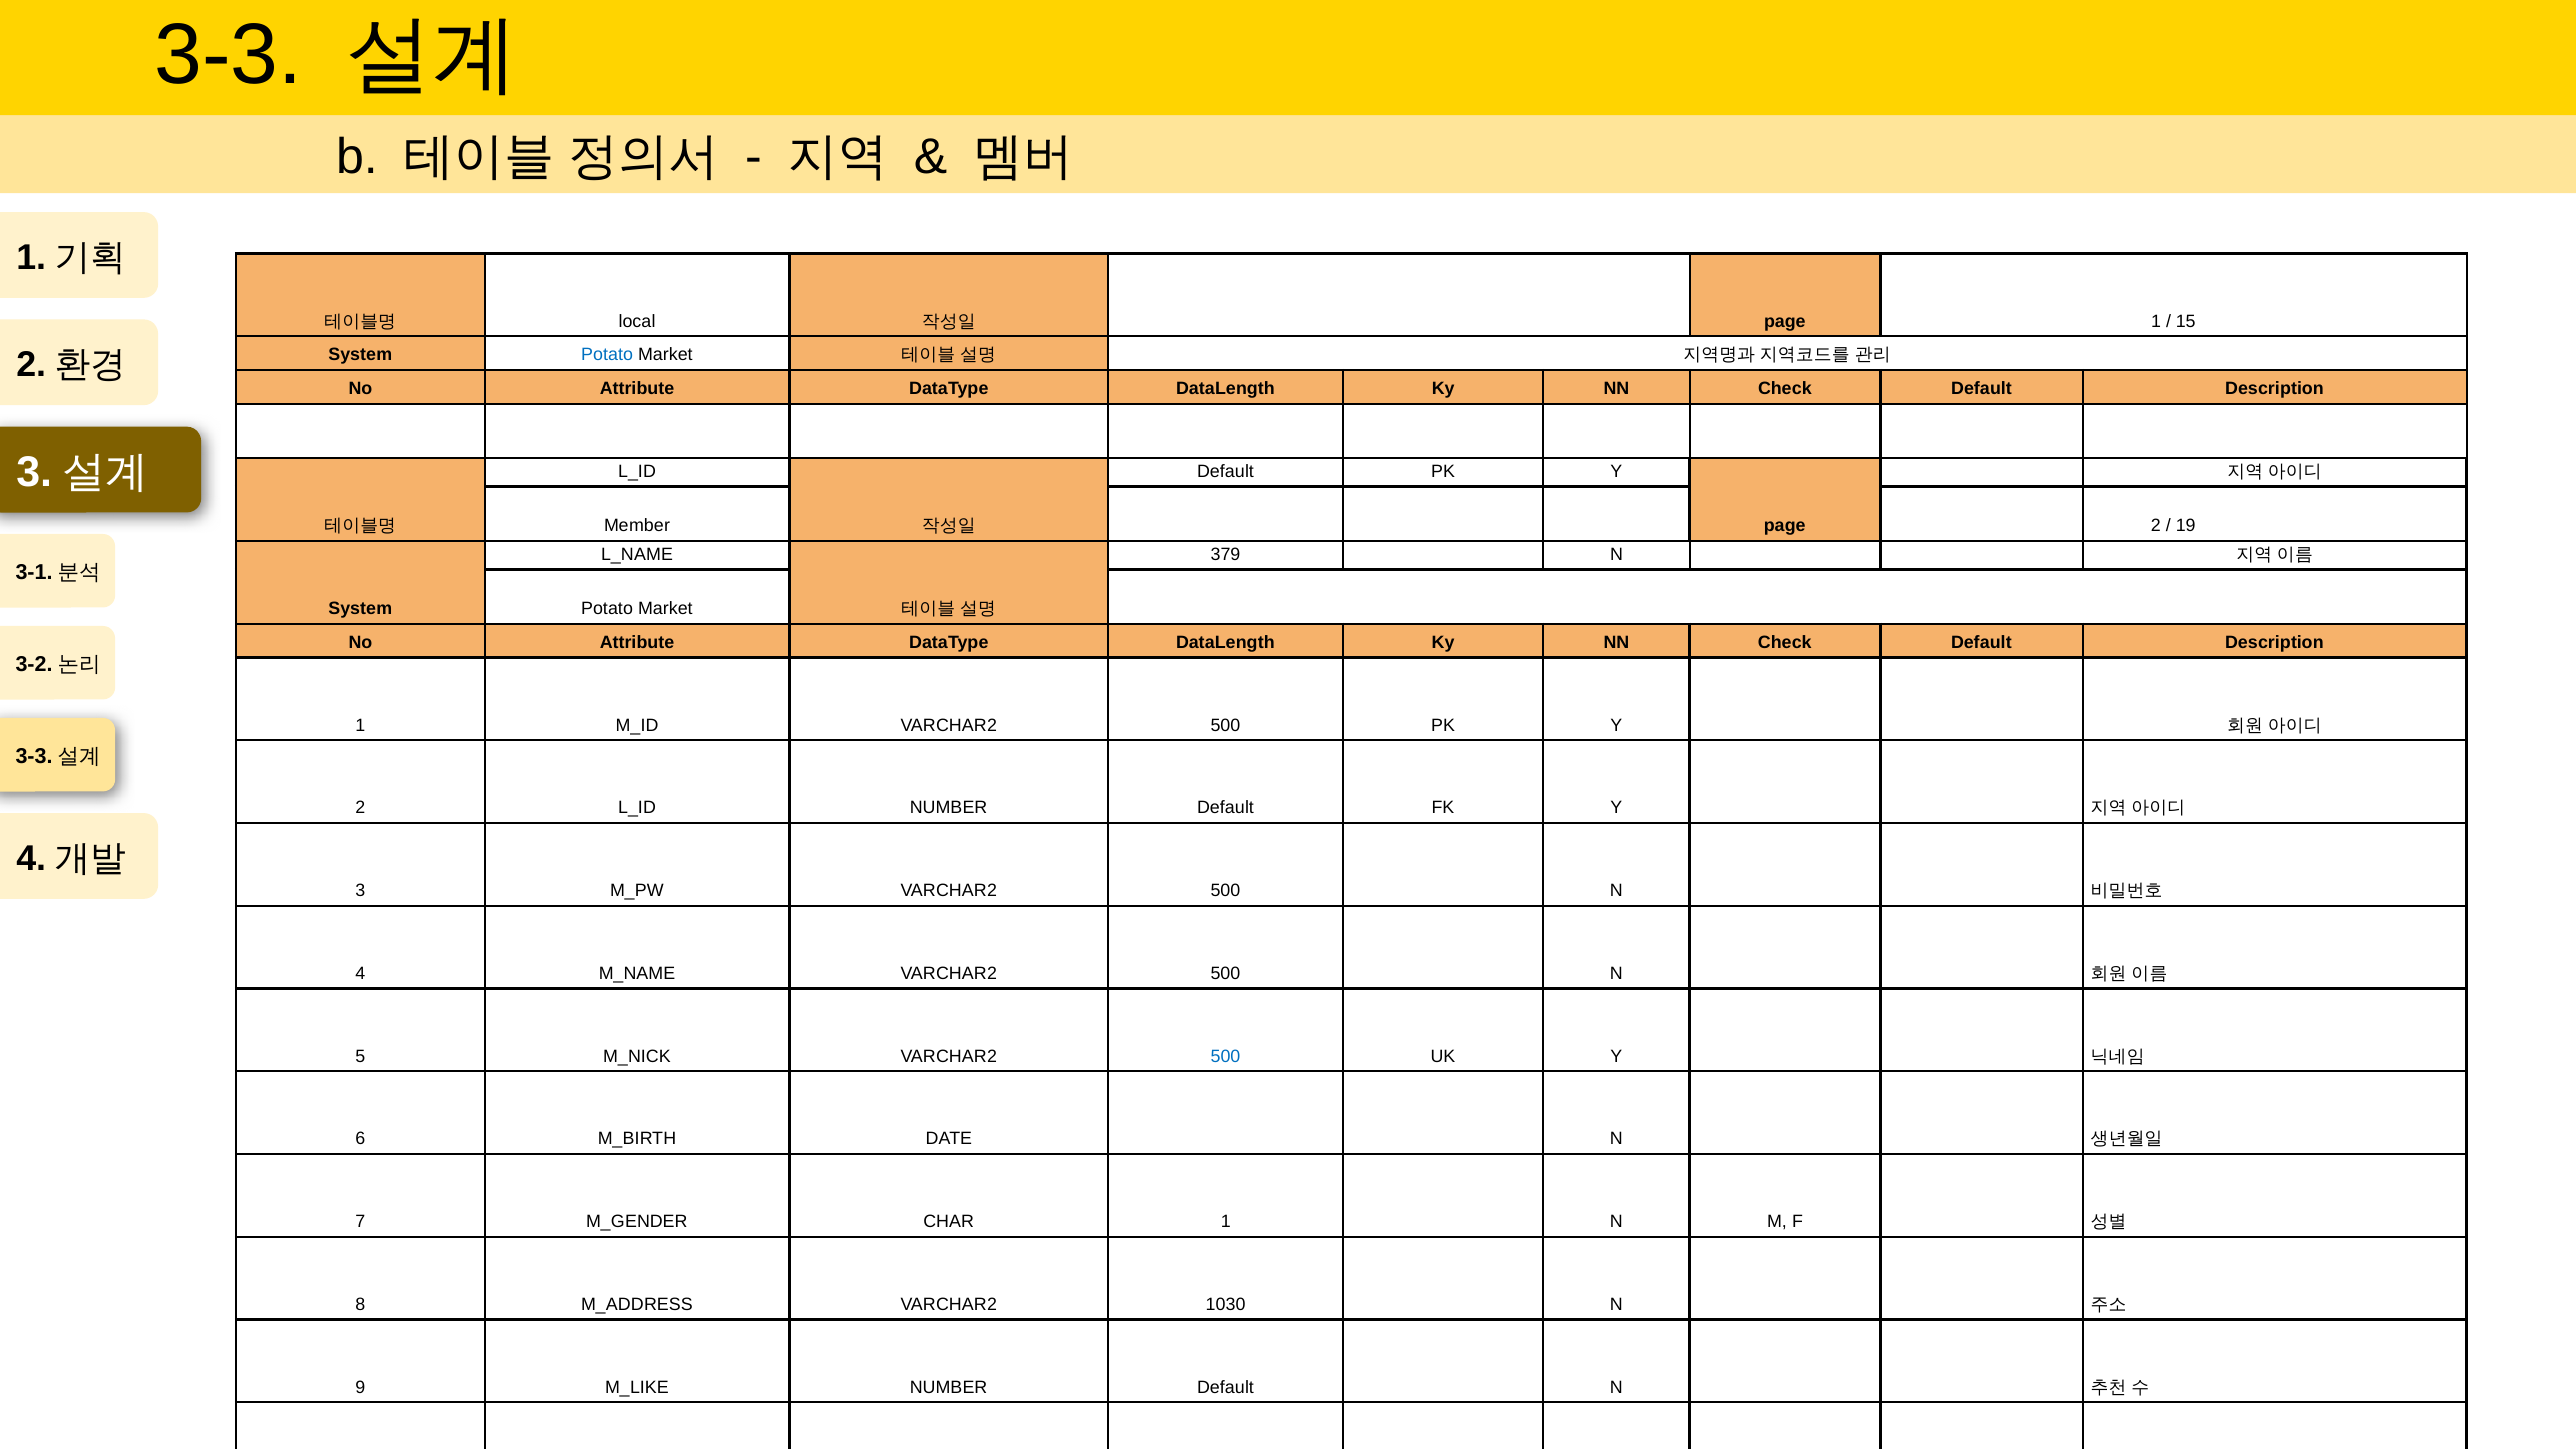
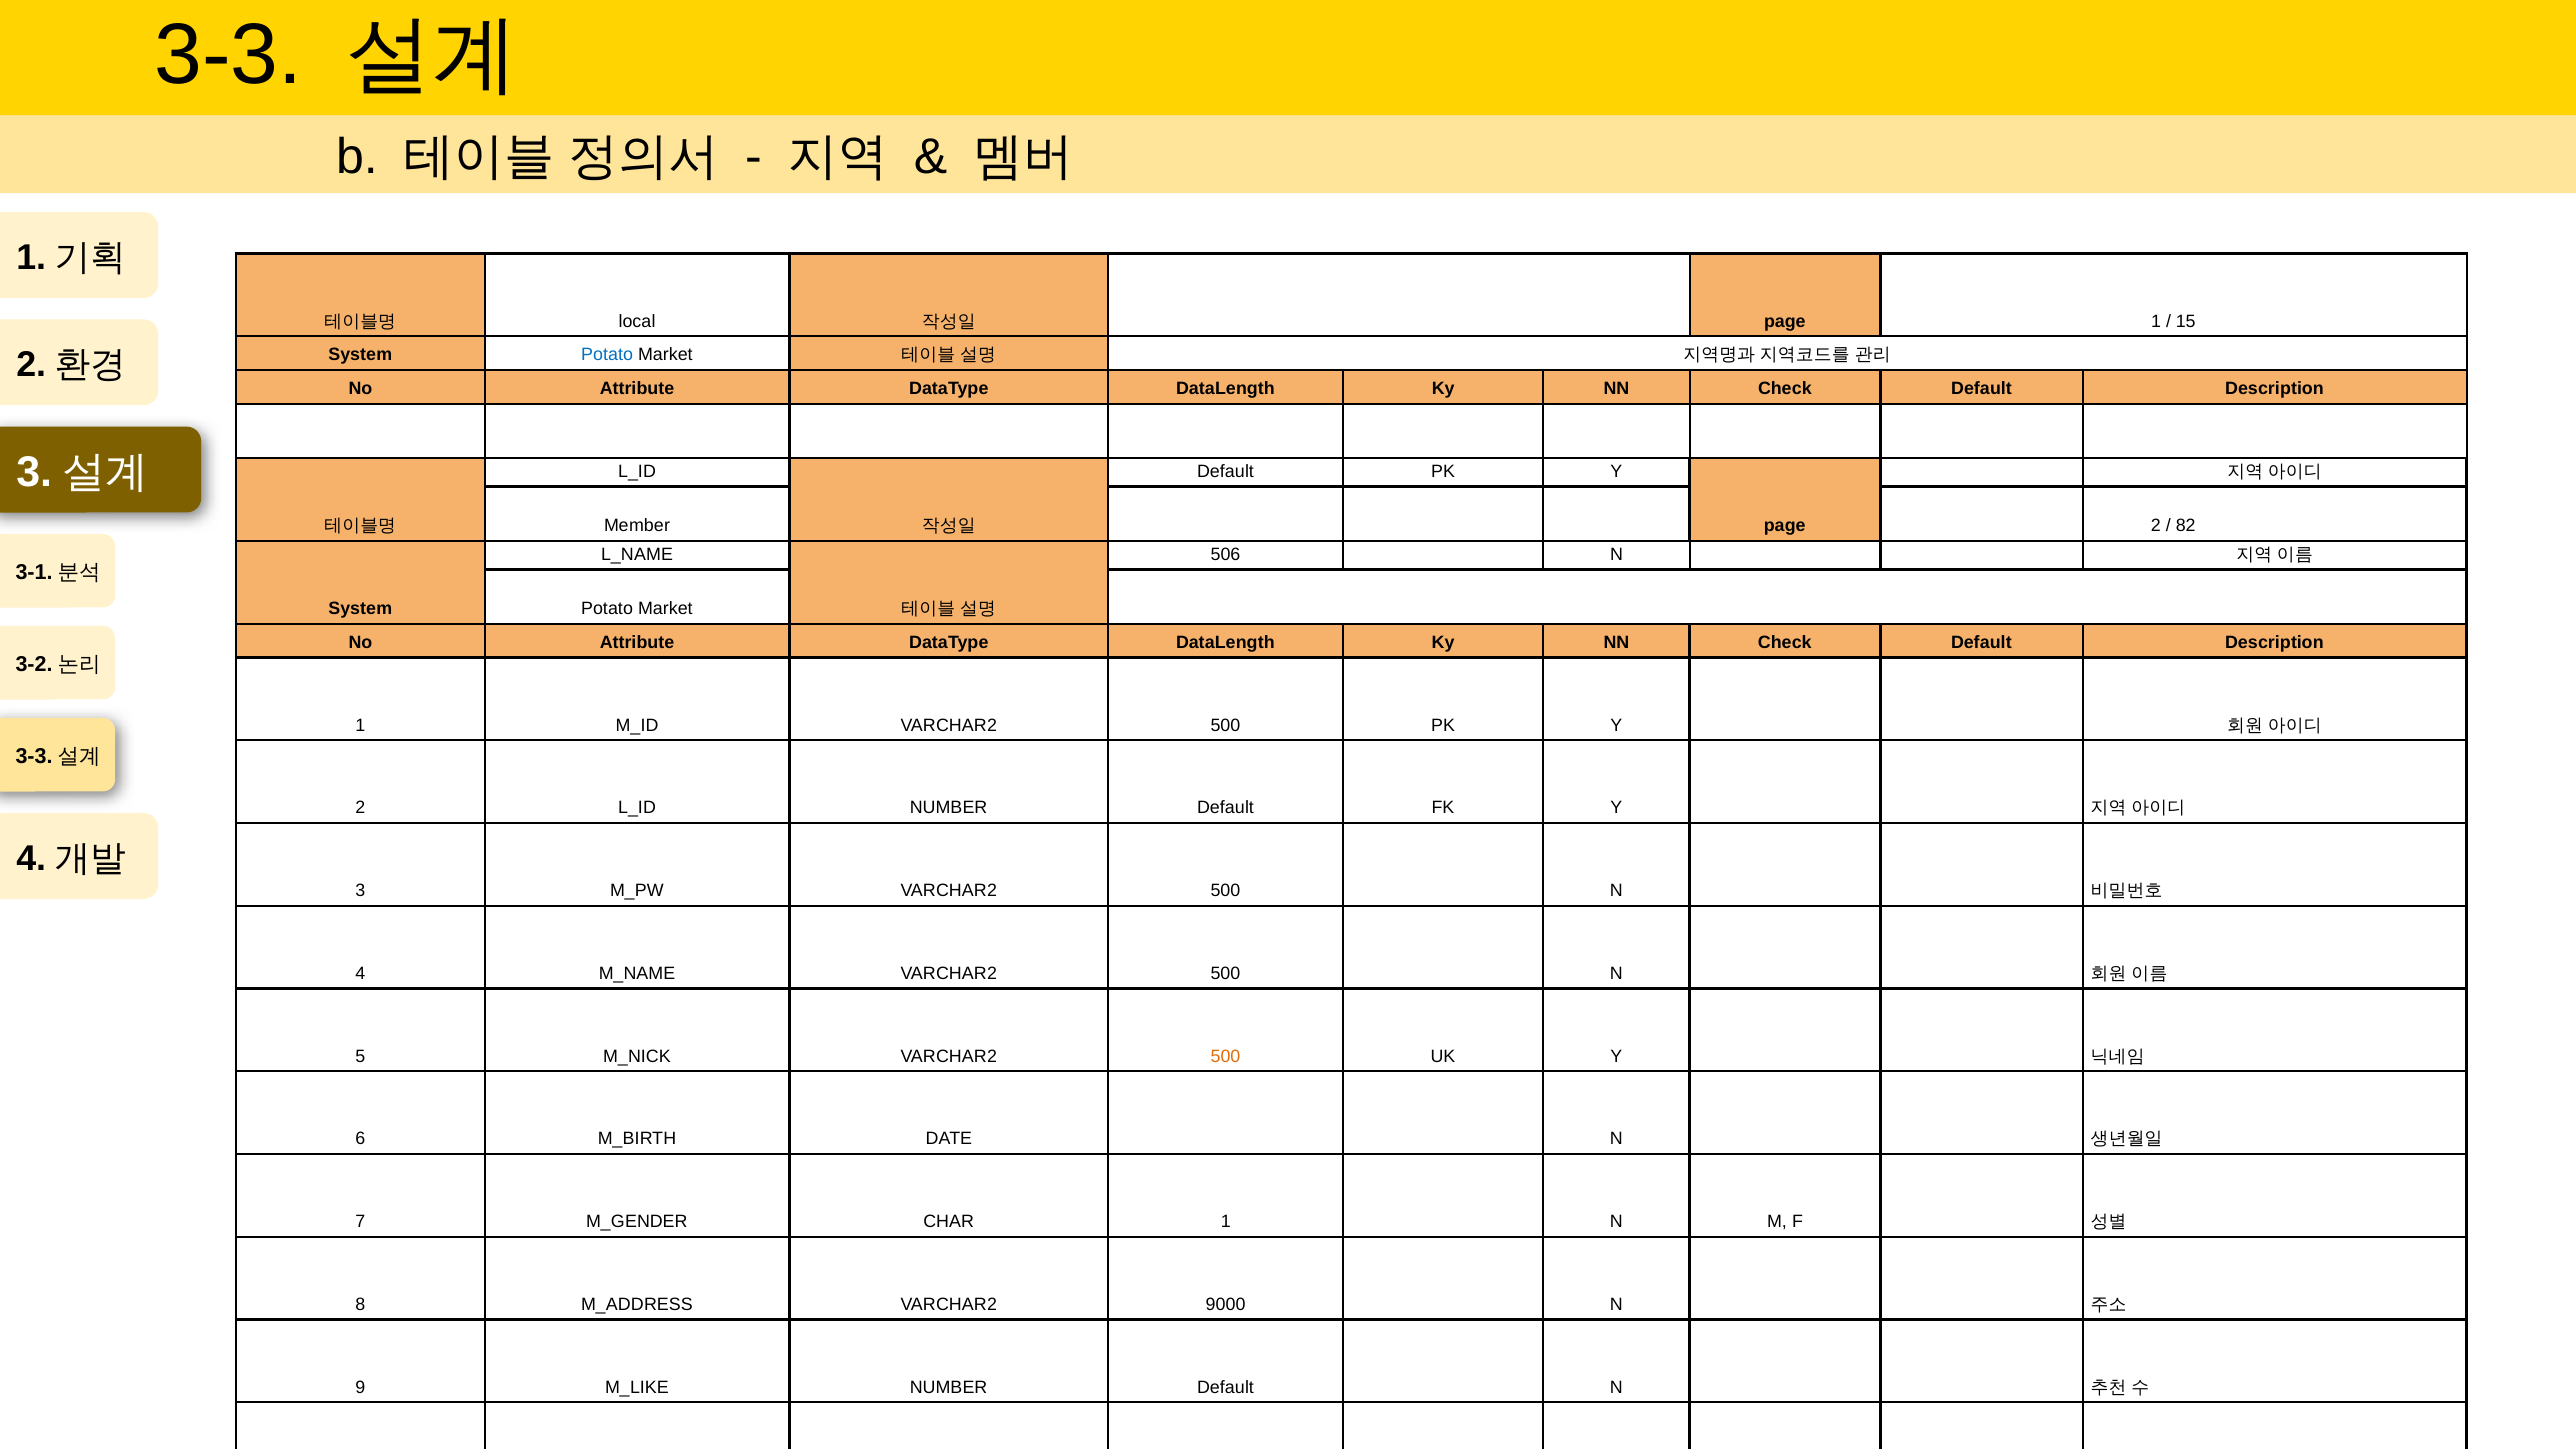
19 at (2186, 526): 19 -> 82
379: 379 -> 506
500 at (1225, 1056) colour: blue -> orange
1030: 1030 -> 9000
